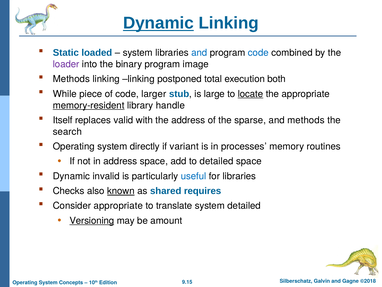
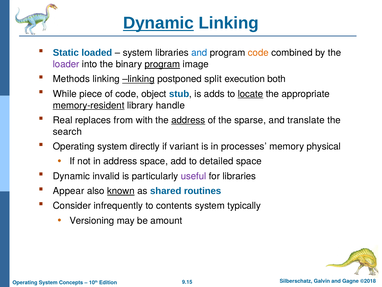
code at (258, 53) colour: blue -> orange
program at (162, 64) underline: none -> present
linking at (138, 79) underline: none -> present
total: total -> split
larger: larger -> object
large: large -> adds
Itself: Itself -> Real
valid: valid -> from
address at (188, 120) underline: none -> present
and methods: methods -> translate
routines: routines -> physical
useful colour: blue -> purple
Checks: Checks -> Appear
requires: requires -> routines
Consider appropriate: appropriate -> infrequently
translate: translate -> contents
system detailed: detailed -> typically
Versioning underline: present -> none
